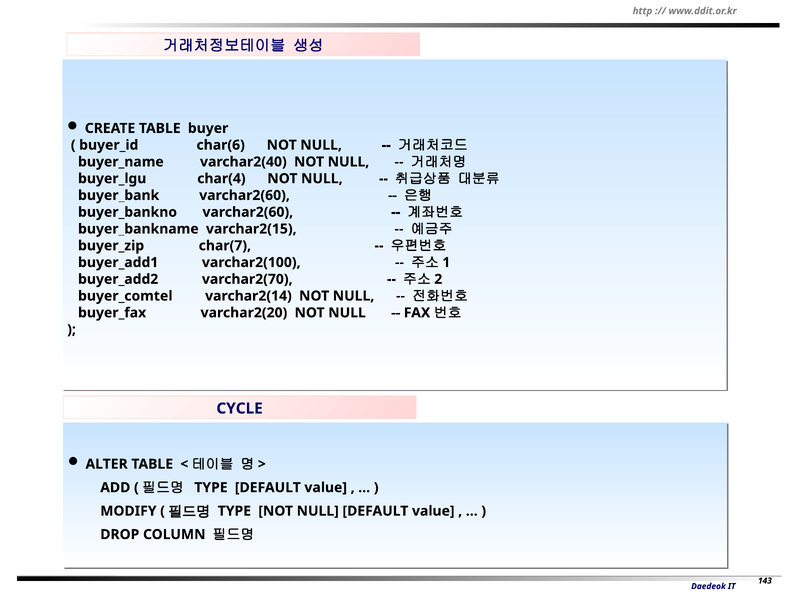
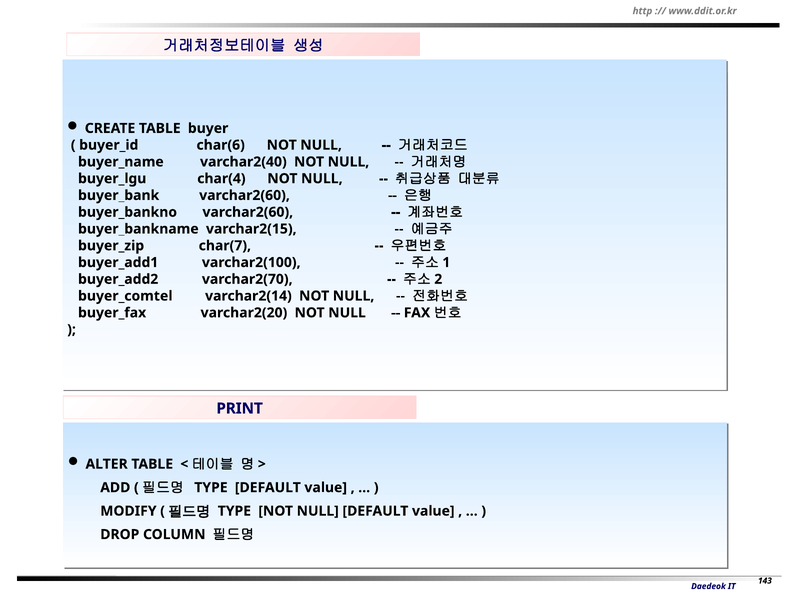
CYCLE: CYCLE -> PRINT
